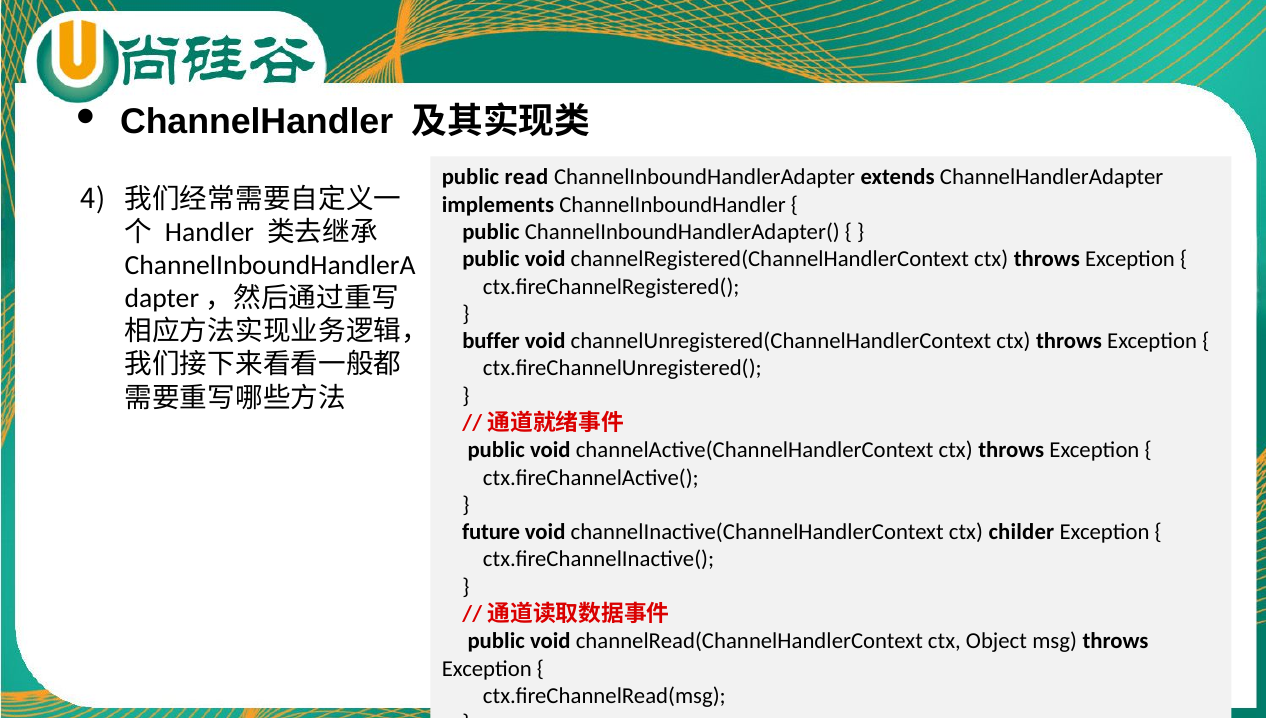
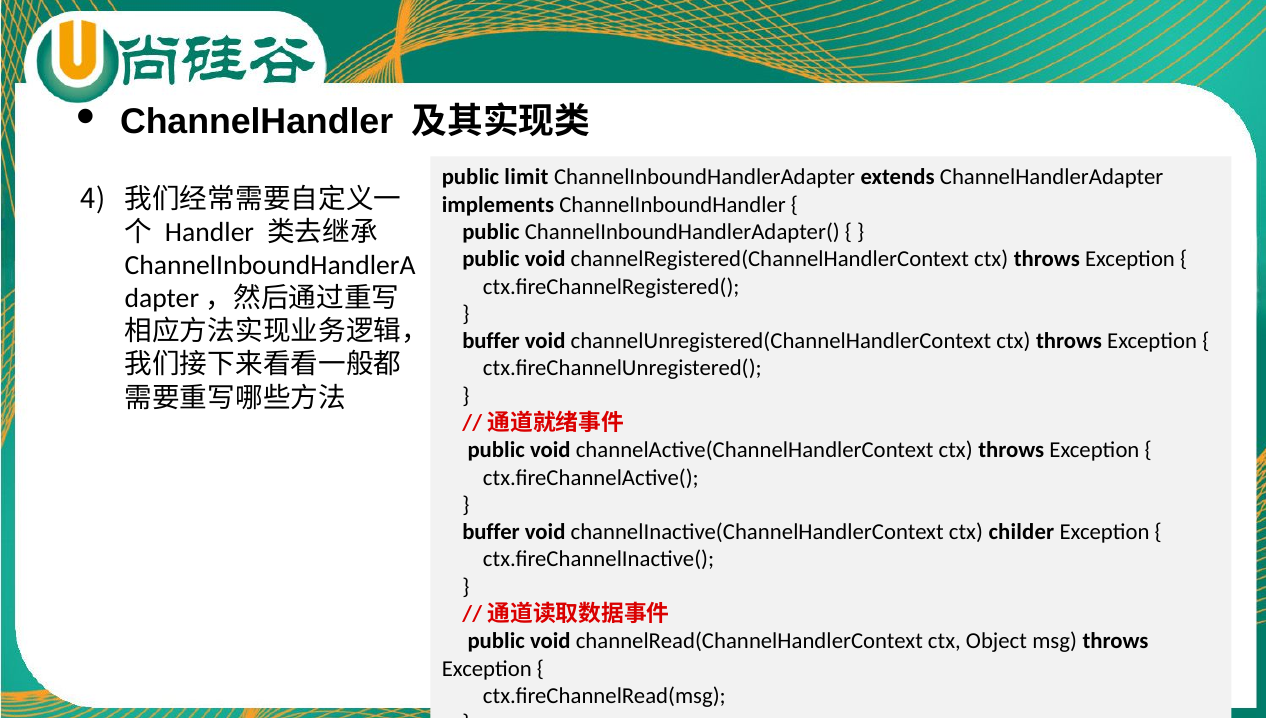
read: read -> limit
future at (491, 532): future -> buffer
